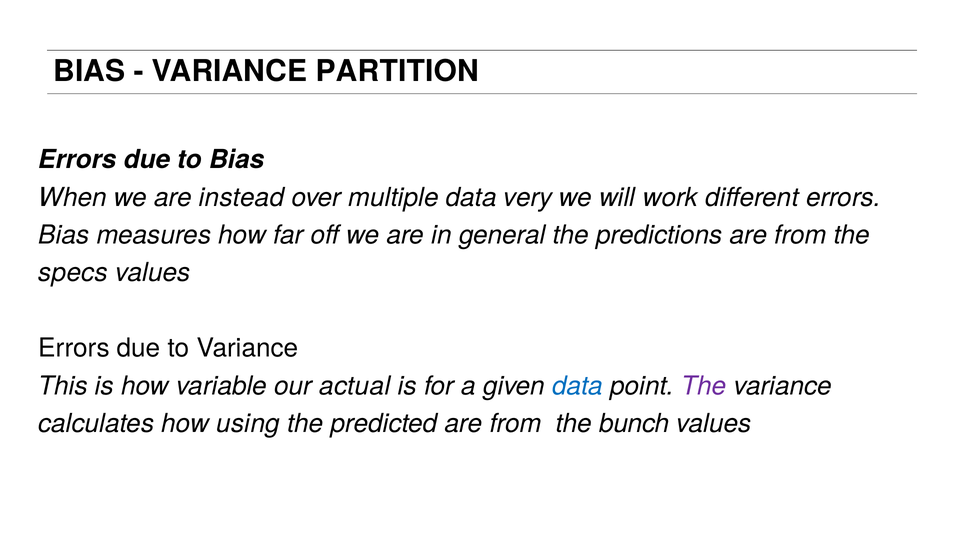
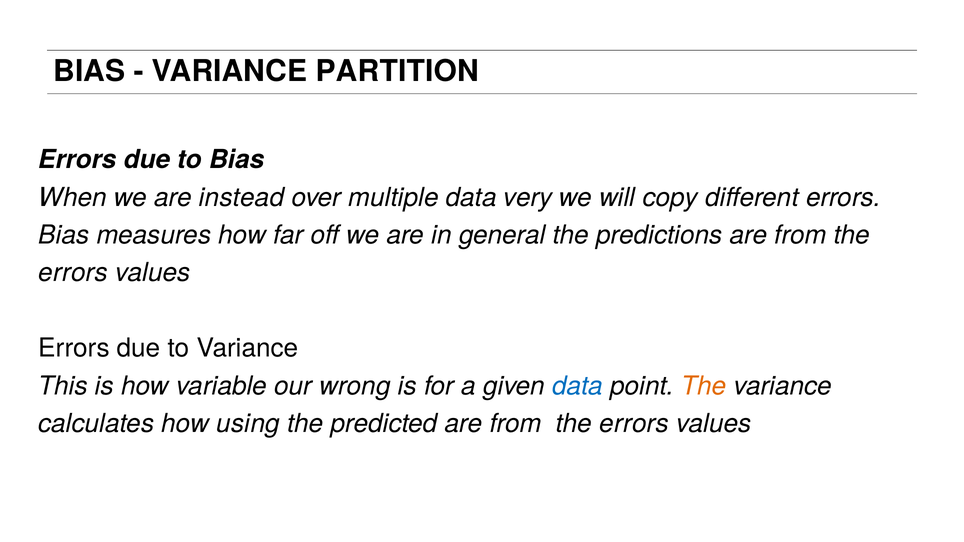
work: work -> copy
specs at (73, 272): specs -> errors
actual: actual -> wrong
The at (704, 385) colour: purple -> orange
bunch at (634, 423): bunch -> errors
